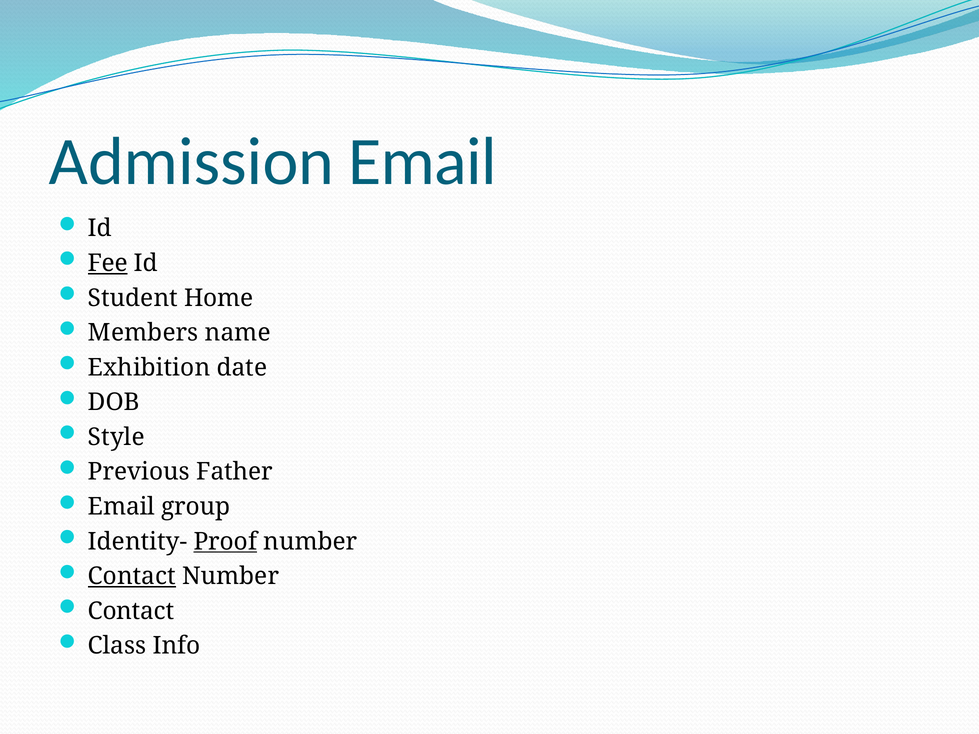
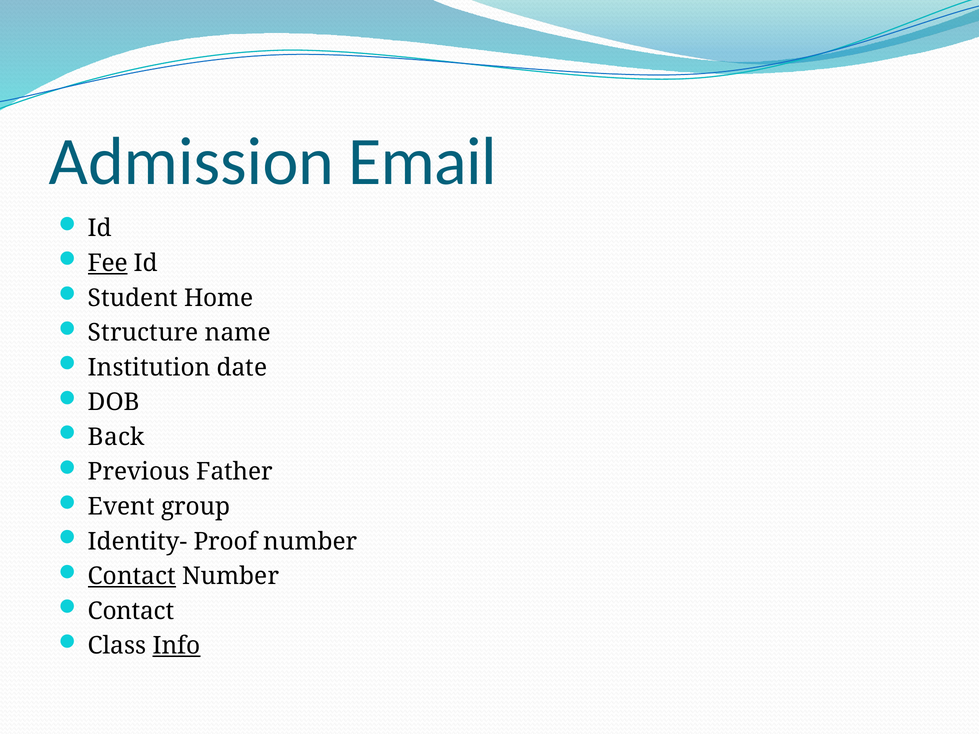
Members: Members -> Structure
Exhibition: Exhibition -> Institution
Style: Style -> Back
Email at (121, 507): Email -> Event
Proof underline: present -> none
Info underline: none -> present
